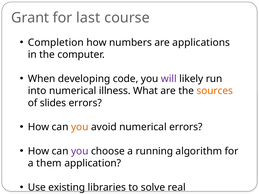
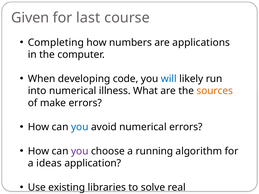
Grant: Grant -> Given
Completion: Completion -> Completing
will colour: purple -> blue
slides: slides -> make
you at (80, 127) colour: orange -> blue
them: them -> ideas
